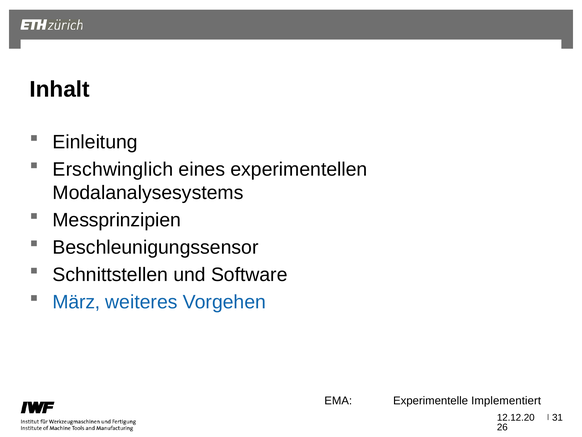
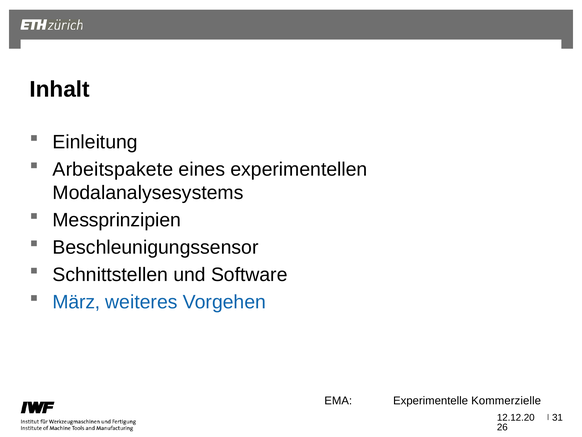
Erschwinglich: Erschwinglich -> Arbeitspakete
Implementiert: Implementiert -> Kommerzielle
